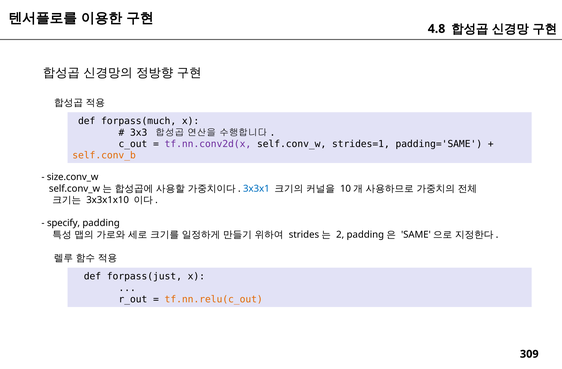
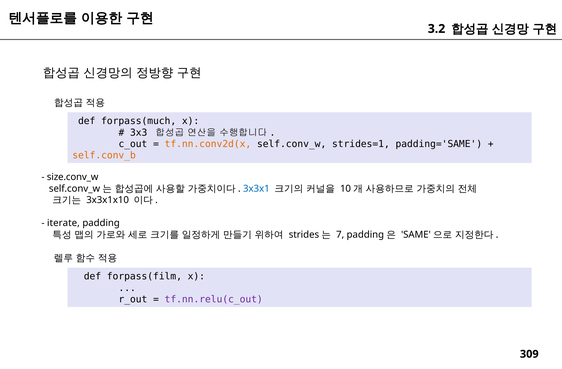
4.8: 4.8 -> 3.2
tf.nn.conv2d(x colour: purple -> orange
specify: specify -> iterate
2: 2 -> 7
forpass(just: forpass(just -> forpass(film
tf.nn.relu(c_out colour: orange -> purple
